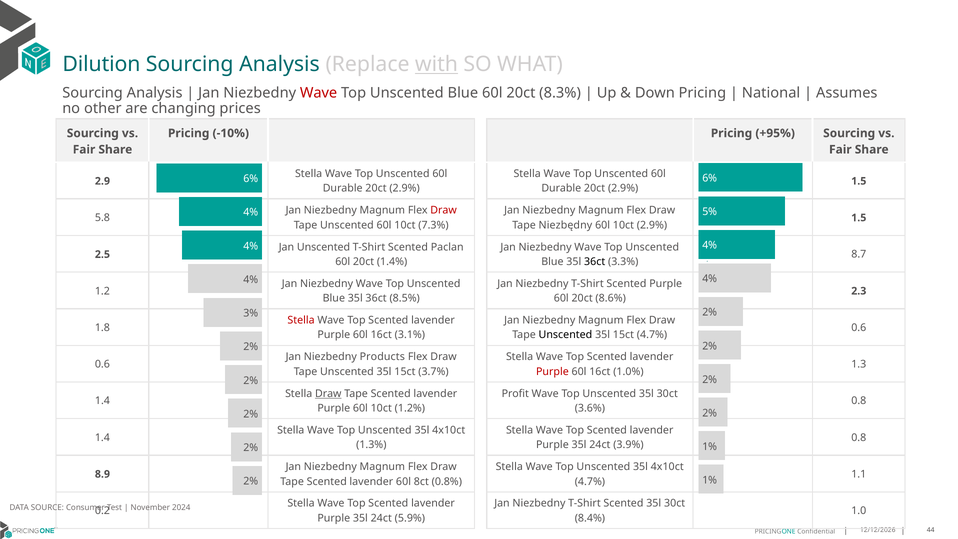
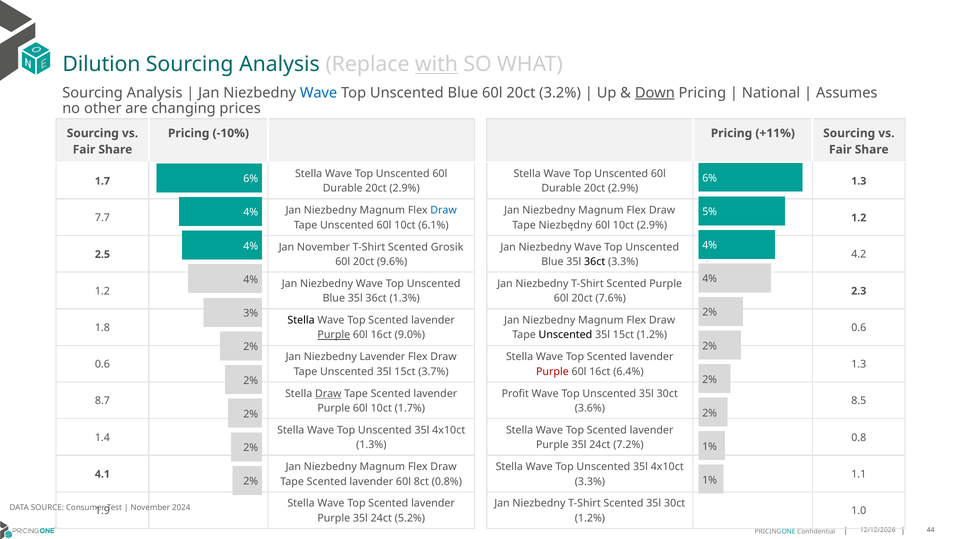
Wave at (319, 93) colour: red -> blue
8.3%: 8.3% -> 3.2%
Down underline: none -> present
+95%: +95% -> +11%
2.9: 2.9 -> 1.7
1.5 at (859, 181): 1.5 -> 1.3
Draw at (444, 210) colour: red -> blue
5.8: 5.8 -> 7.7
1.5 at (859, 218): 1.5 -> 1.2
7.3%: 7.3% -> 6.1%
Jan Unscented: Unscented -> November
Paclan: Paclan -> Grosik
8.7: 8.7 -> 4.2
1.4%: 1.4% -> 9.6%
36ct 8.5%: 8.5% -> 1.3%
8.6%: 8.6% -> 7.6%
Stella at (301, 320) colour: red -> black
Purple at (334, 335) underline: none -> present
3.1%: 3.1% -> 9.0%
15ct 4.7%: 4.7% -> 1.2%
Niezbedny Products: Products -> Lavender
1.0%: 1.0% -> 6.4%
1.4 at (102, 401): 1.4 -> 8.7
0.8 at (859, 401): 0.8 -> 8.5
1.2%: 1.2% -> 1.7%
3.9%: 3.9% -> 7.2%
8.9: 8.9 -> 4.1
4.7% at (590, 481): 4.7% -> 3.3%
0.2: 0.2 -> 1.9
5.9%: 5.9% -> 5.2%
8.4% at (590, 518): 8.4% -> 1.2%
